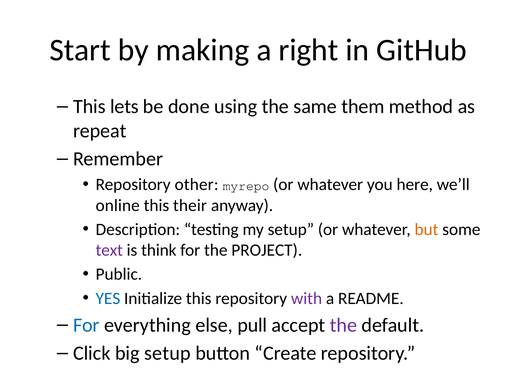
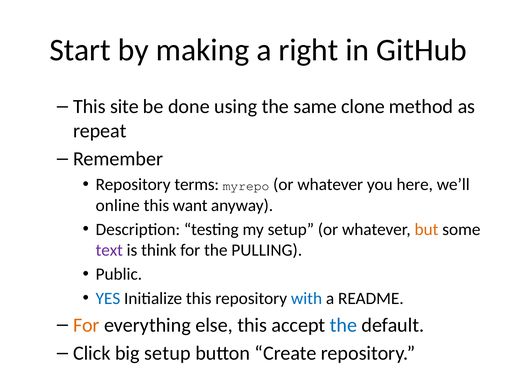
lets: lets -> site
them: them -> clone
other: other -> terms
their: their -> want
PROJECT: PROJECT -> PULLING
with colour: purple -> blue
For at (86, 325) colour: blue -> orange
else pull: pull -> this
the at (343, 325) colour: purple -> blue
